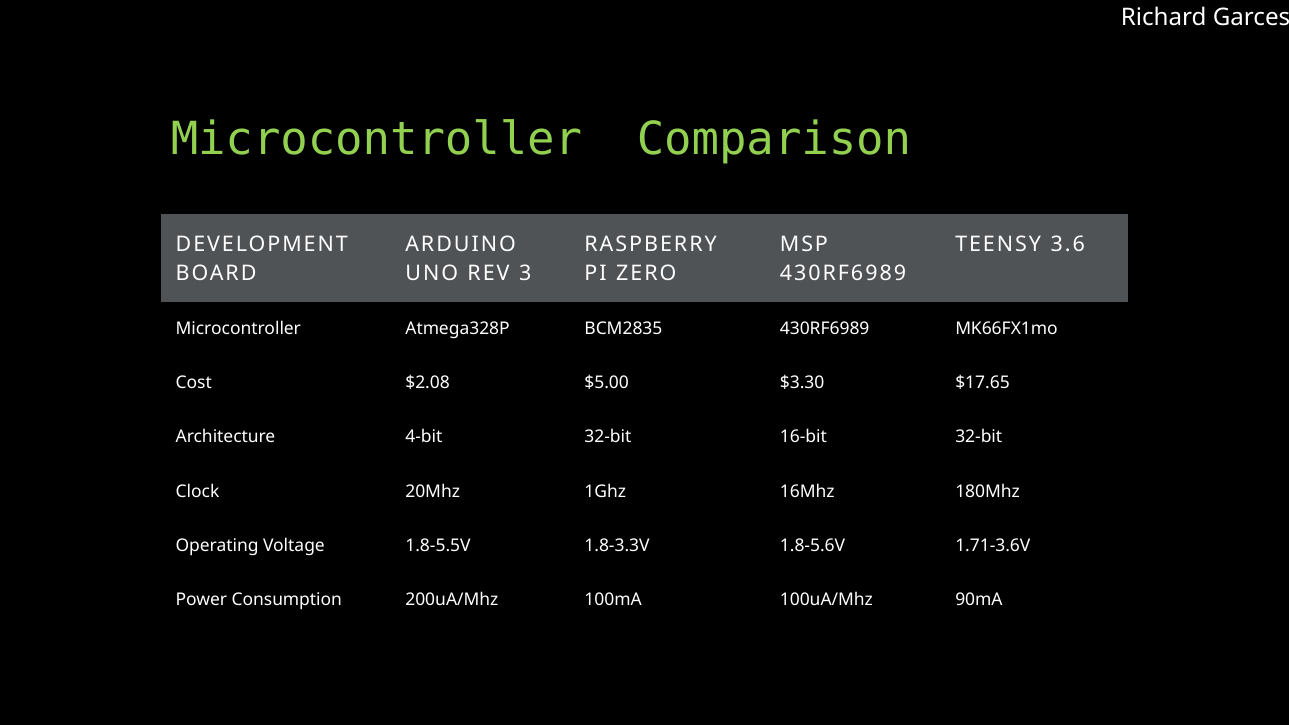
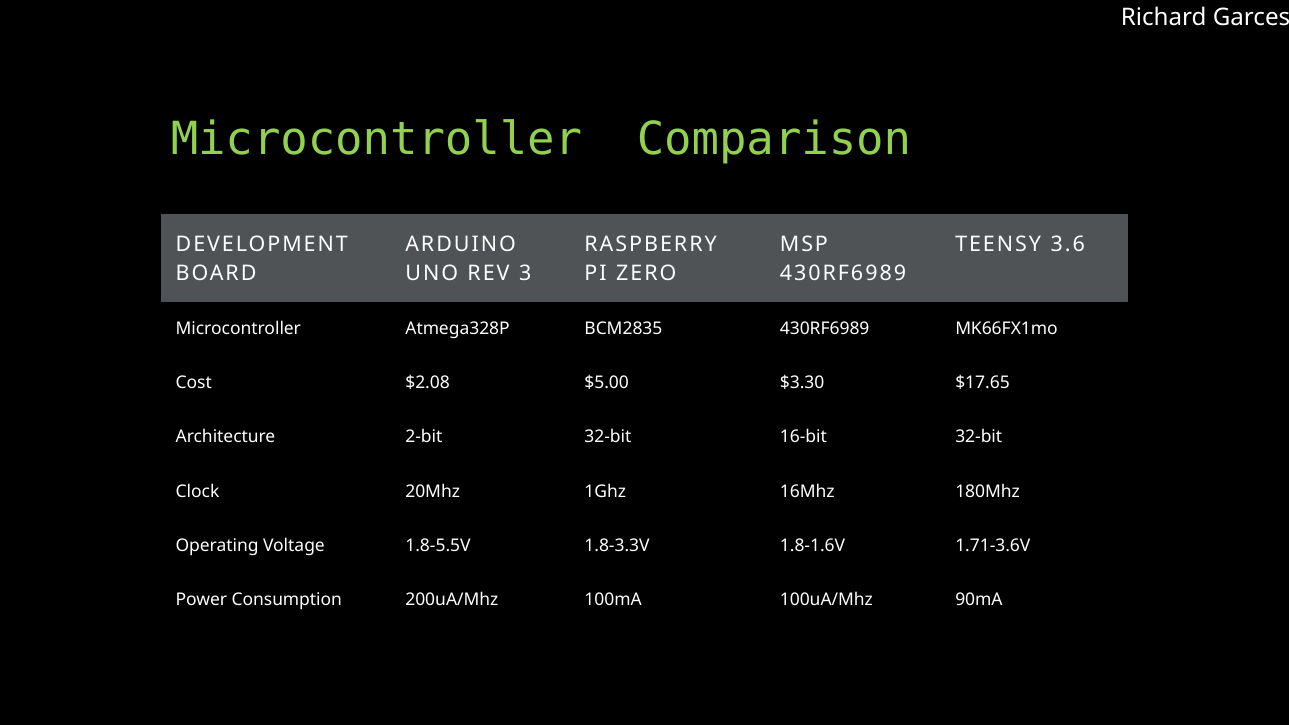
4-bit: 4-bit -> 2-bit
1.8-5.6V: 1.8-5.6V -> 1.8-1.6V
